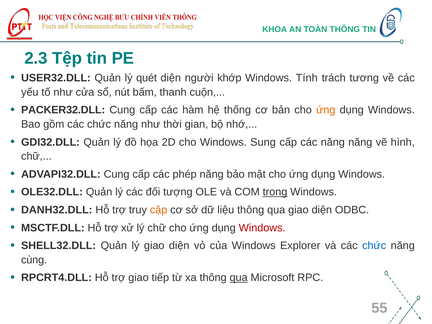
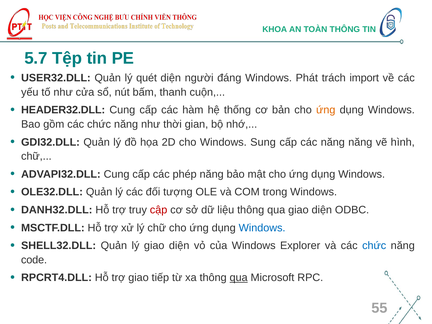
2.3: 2.3 -> 5.7
khớp: khớp -> đáng
Tính: Tính -> Phát
tương: tương -> import
PACKER32.DLL: PACKER32.DLL -> HEADER32.DLL
trong underline: present -> none
cập colour: orange -> red
Windows at (262, 228) colour: red -> blue
cùng: cùng -> code
